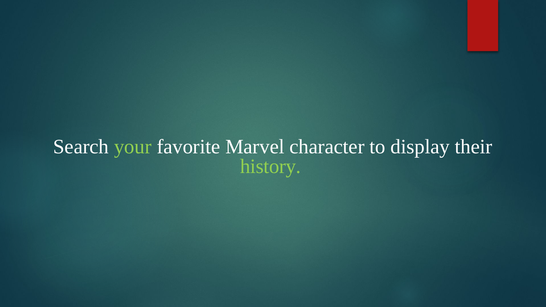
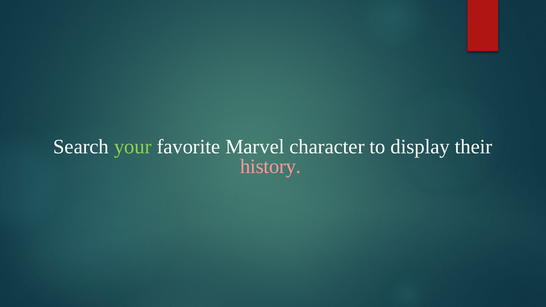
history colour: light green -> pink
